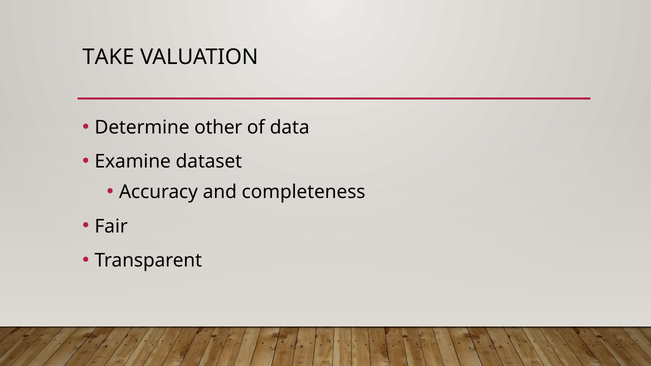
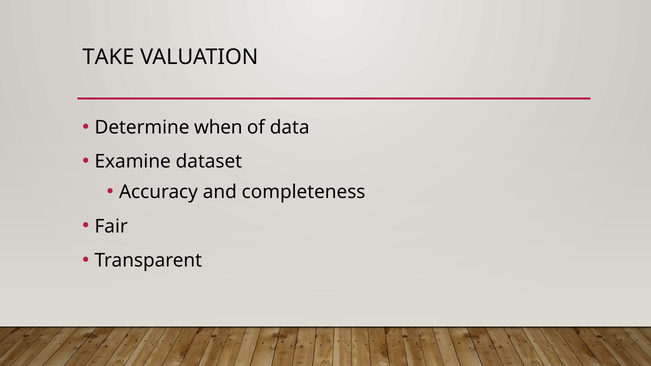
other: other -> when
